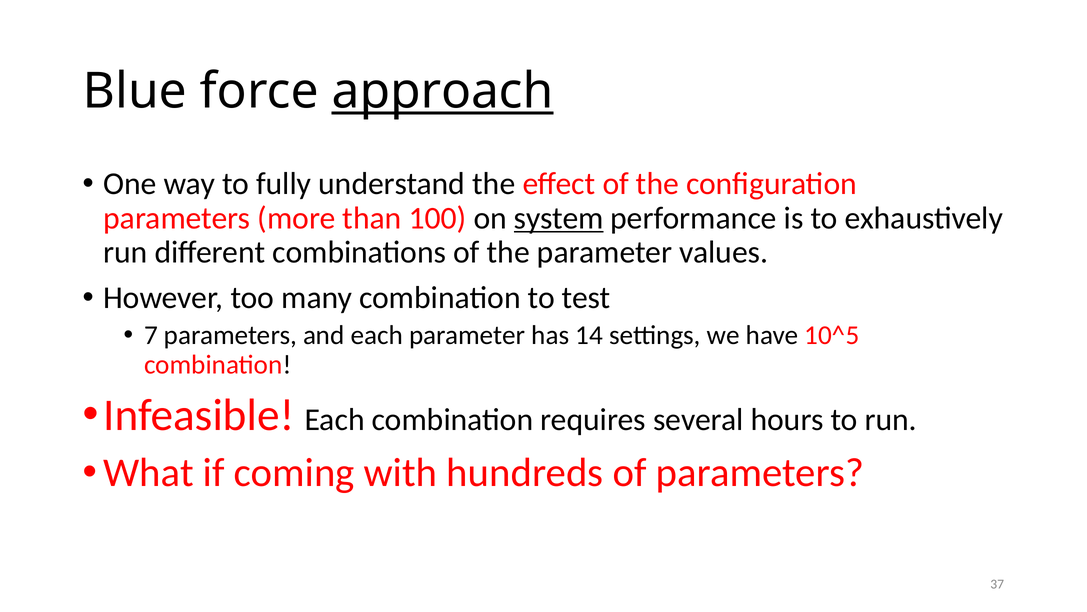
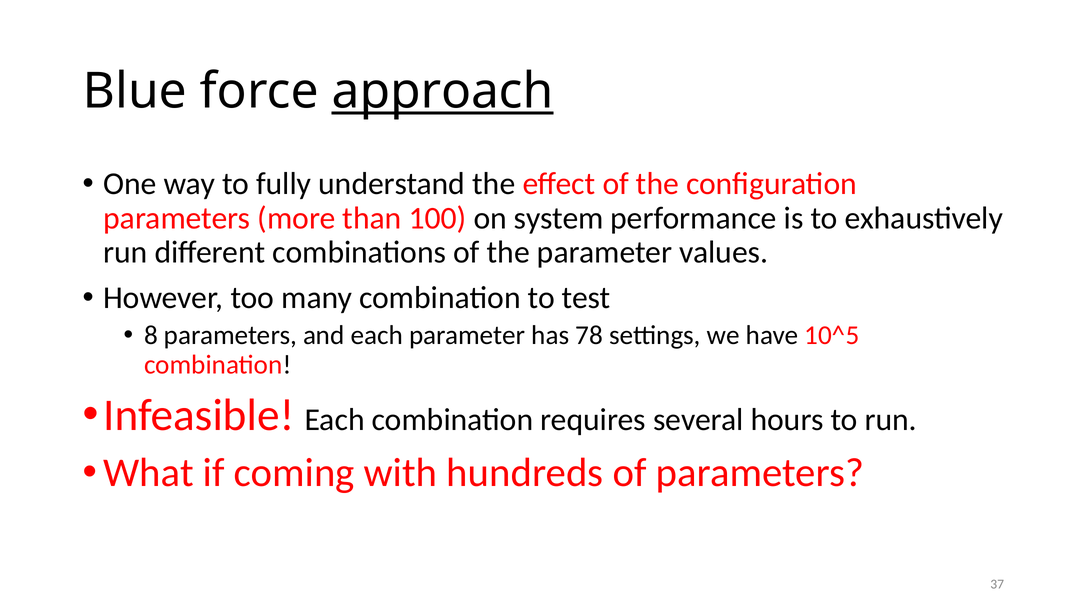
system underline: present -> none
7: 7 -> 8
14: 14 -> 78
